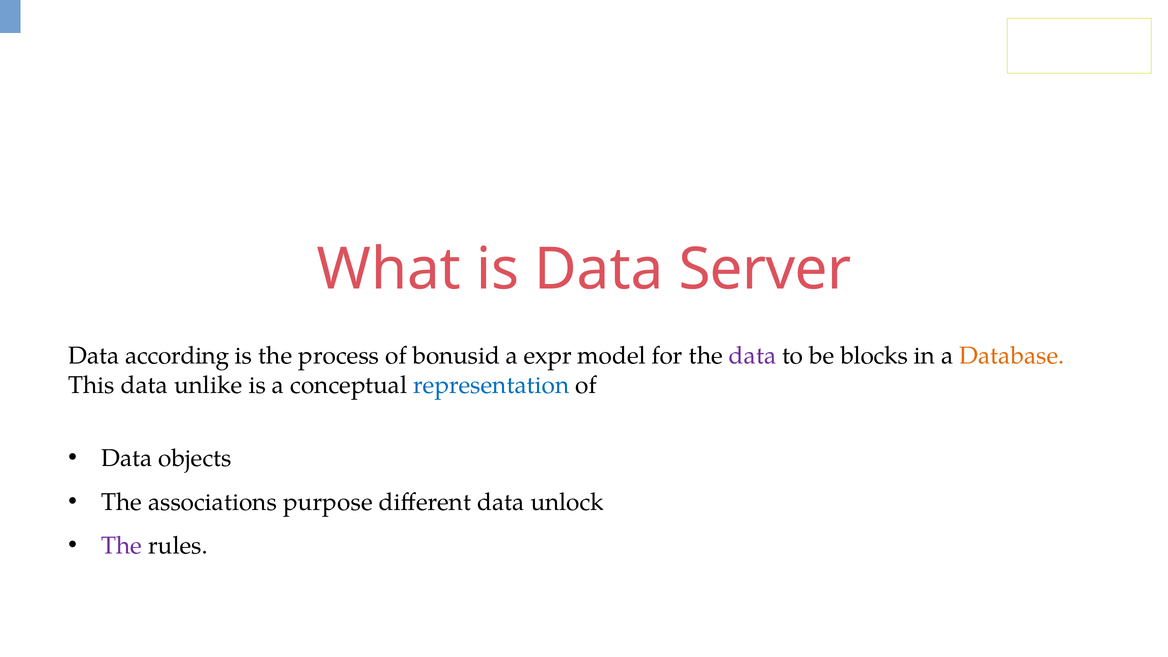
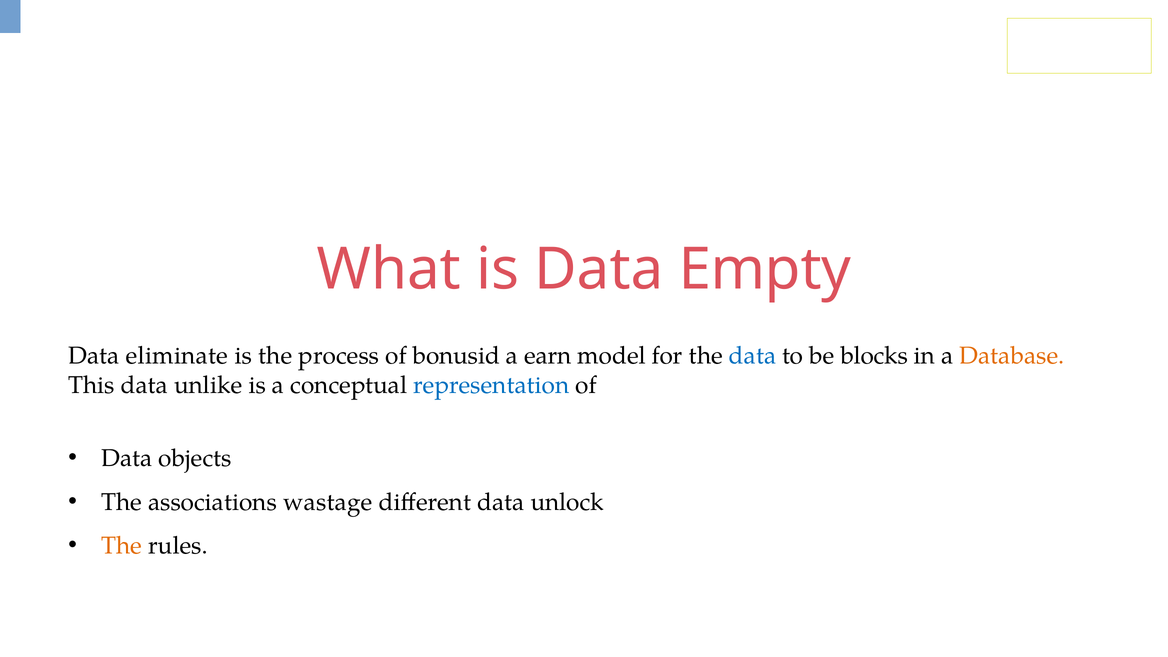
Server: Server -> Empty
according: according -> eliminate
expr: expr -> earn
data at (753, 356) colour: purple -> blue
purpose: purpose -> wastage
The at (122, 546) colour: purple -> orange
